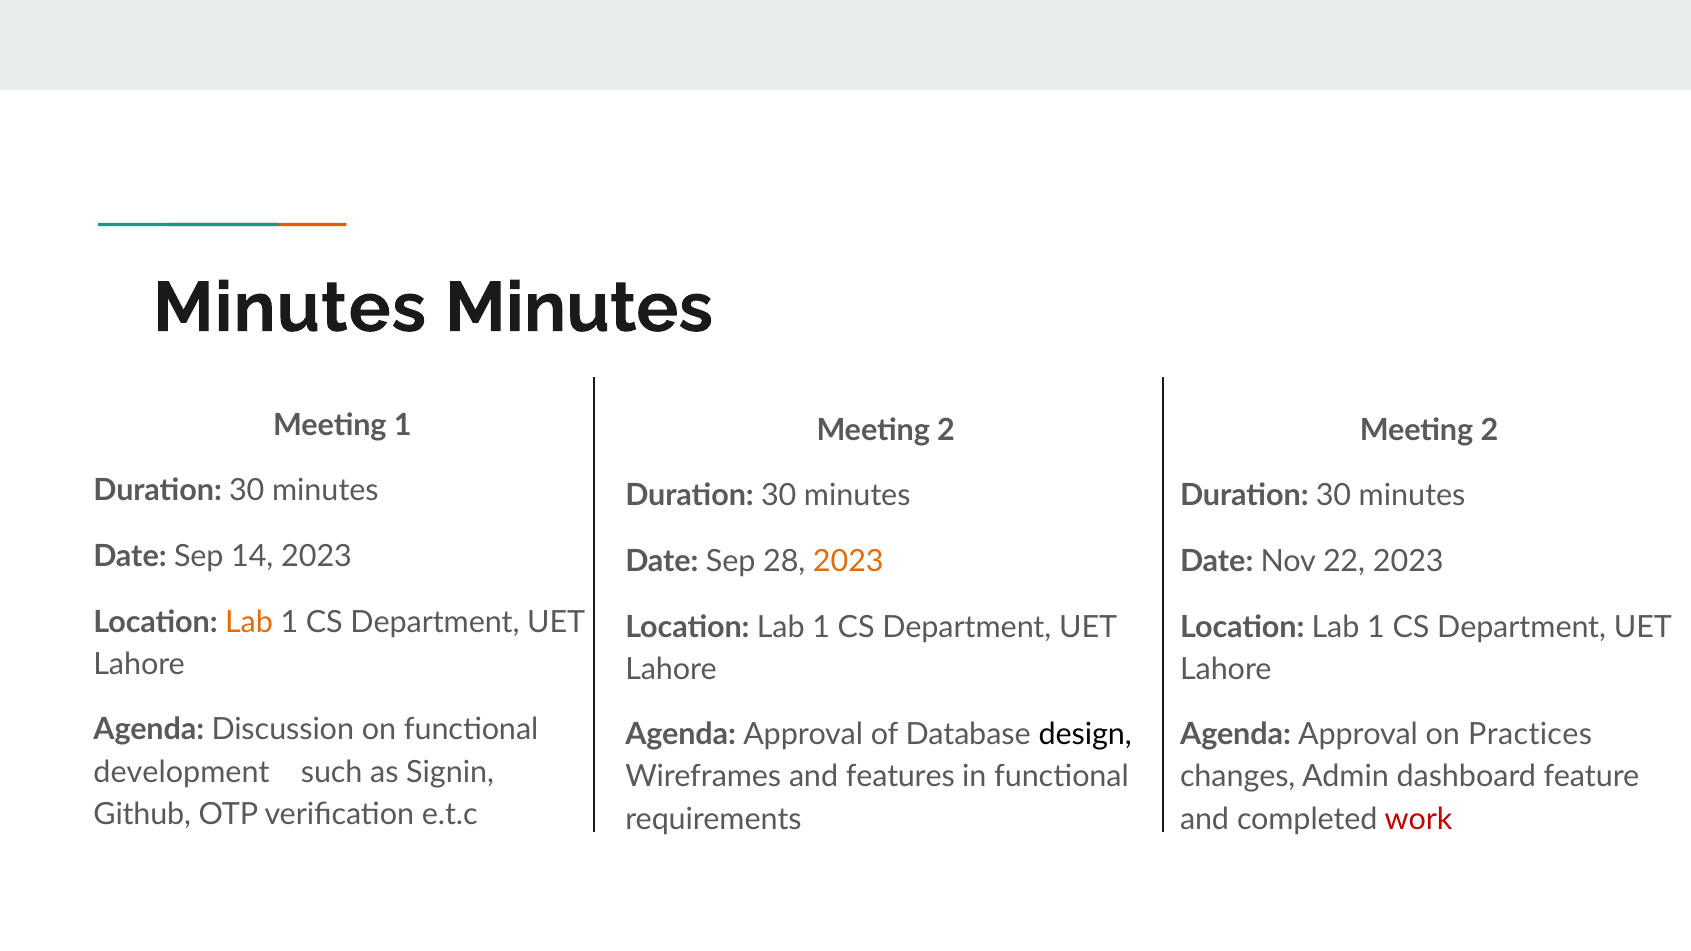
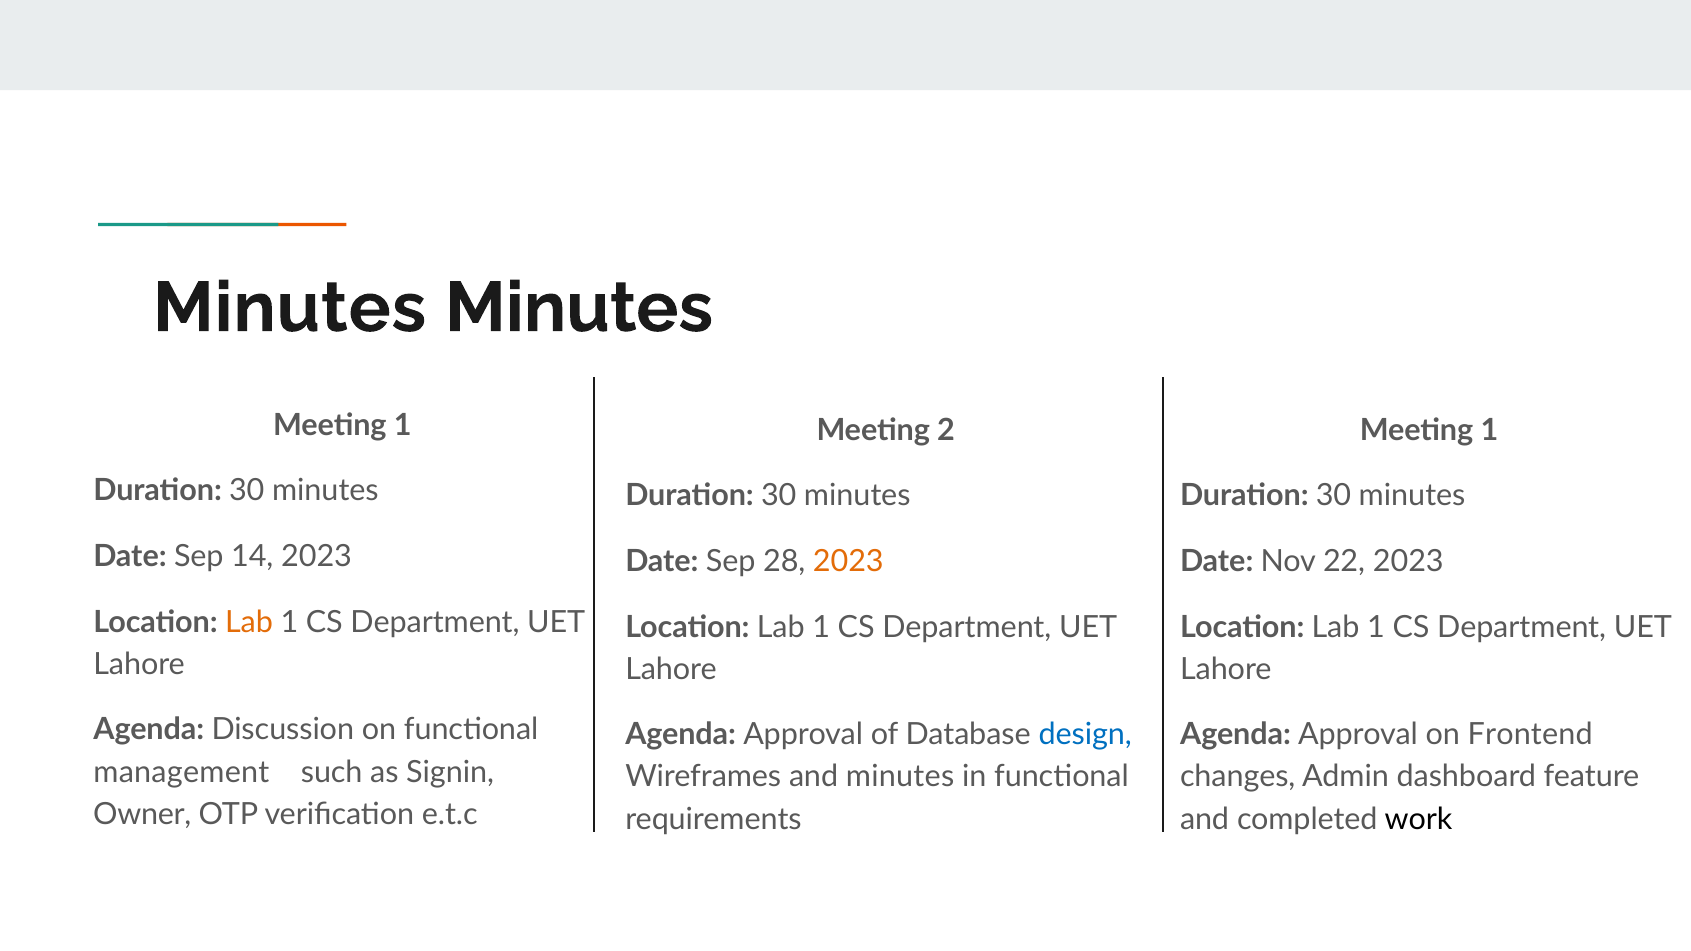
2 at (1489, 430): 2 -> 1
design colour: black -> blue
Practices: Practices -> Frontend
development: development -> management
and features: features -> minutes
Github: Github -> Owner
work colour: red -> black
